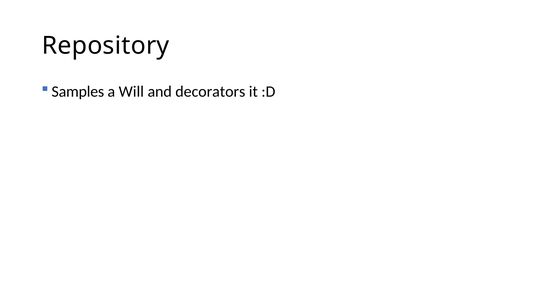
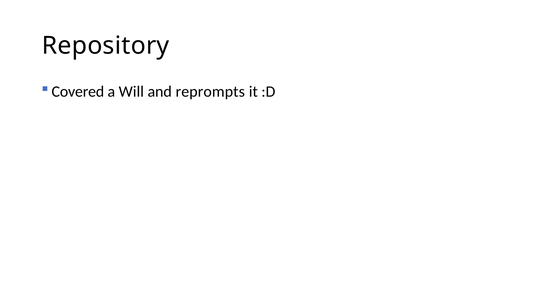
Samples: Samples -> Covered
decorators: decorators -> reprompts
